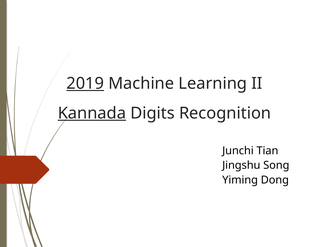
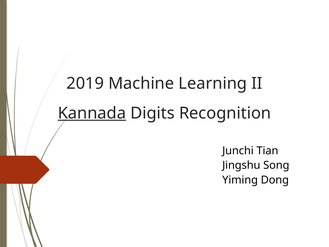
2019 underline: present -> none
